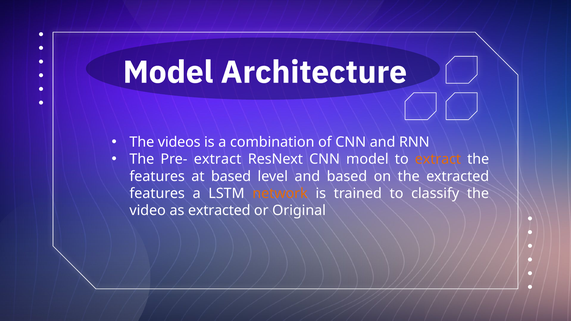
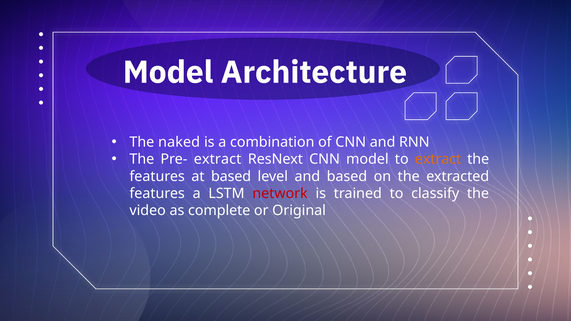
videos: videos -> naked
network colour: orange -> red
as extracted: extracted -> complete
